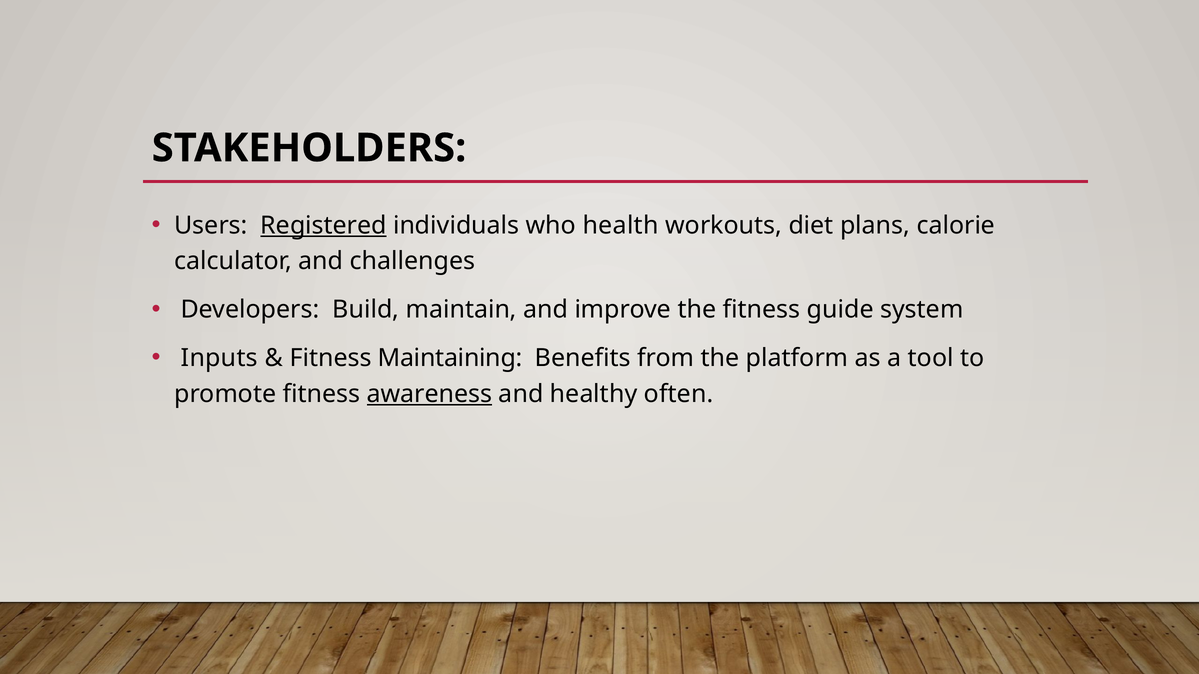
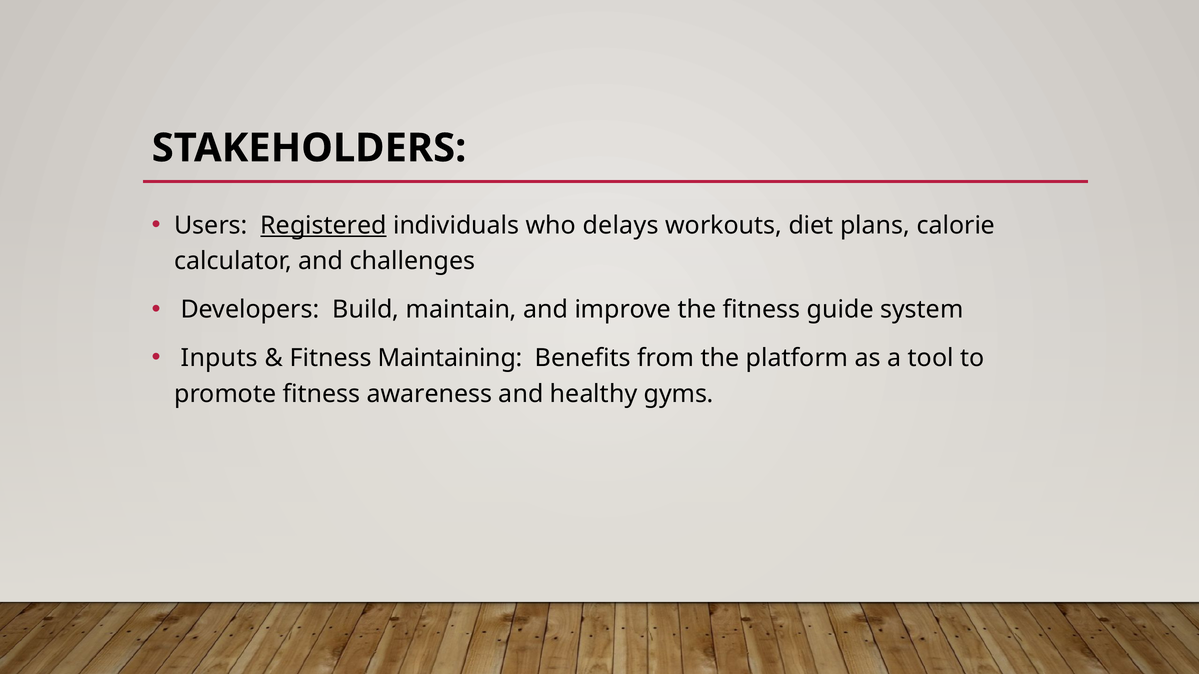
health: health -> delays
awareness underline: present -> none
often: often -> gyms
